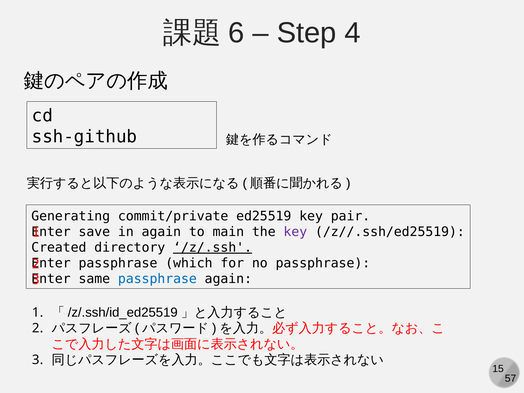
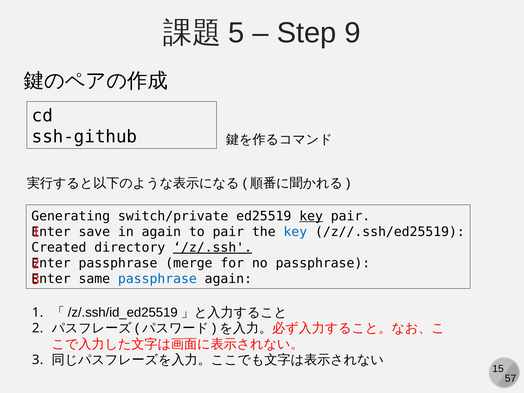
6: 6 -> 5
4: 4 -> 9
commit/private: commit/private -> switch/private
key at (311, 216) underline: none -> present
to main: main -> pair
key at (295, 232) colour: purple -> blue
which: which -> merge
